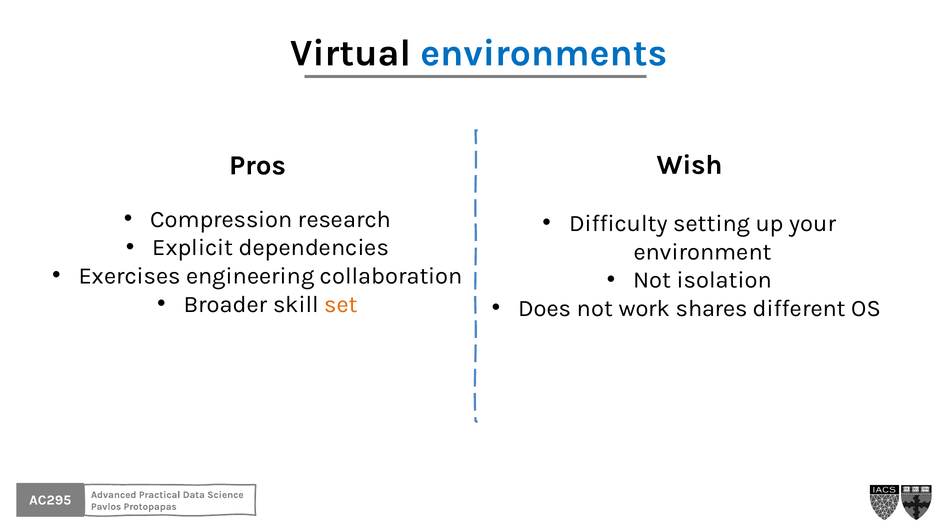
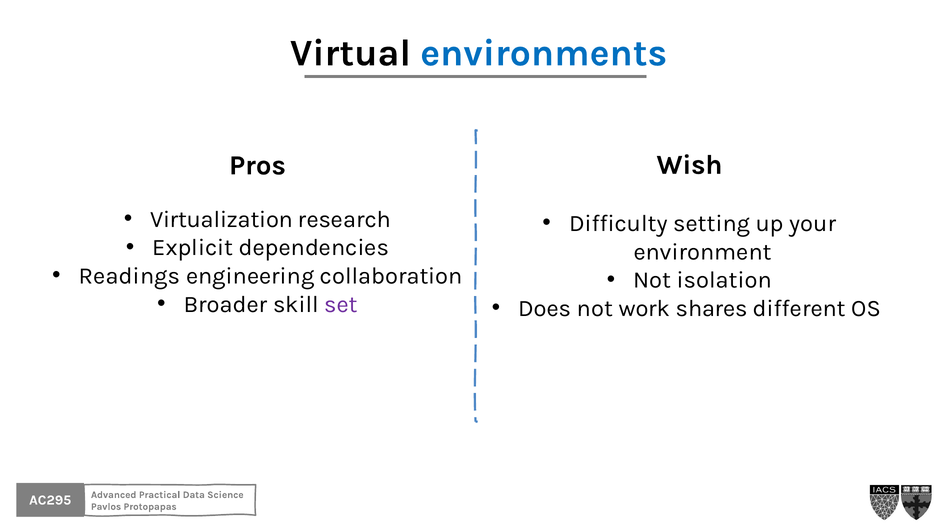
Compression: Compression -> Virtualization
Exercises: Exercises -> Readings
set colour: orange -> purple
